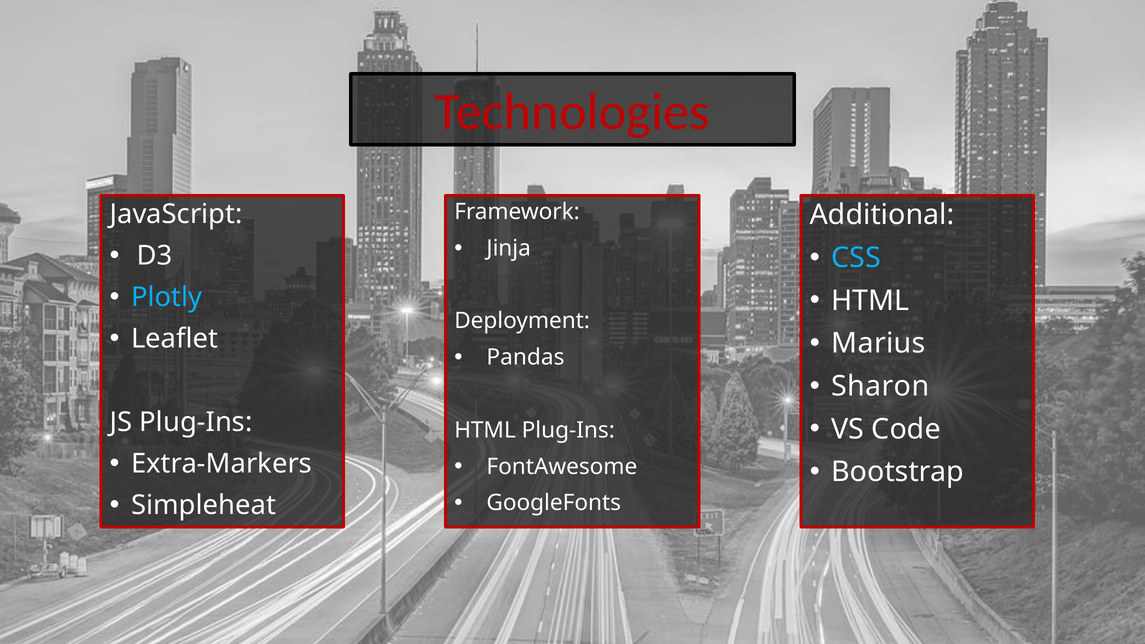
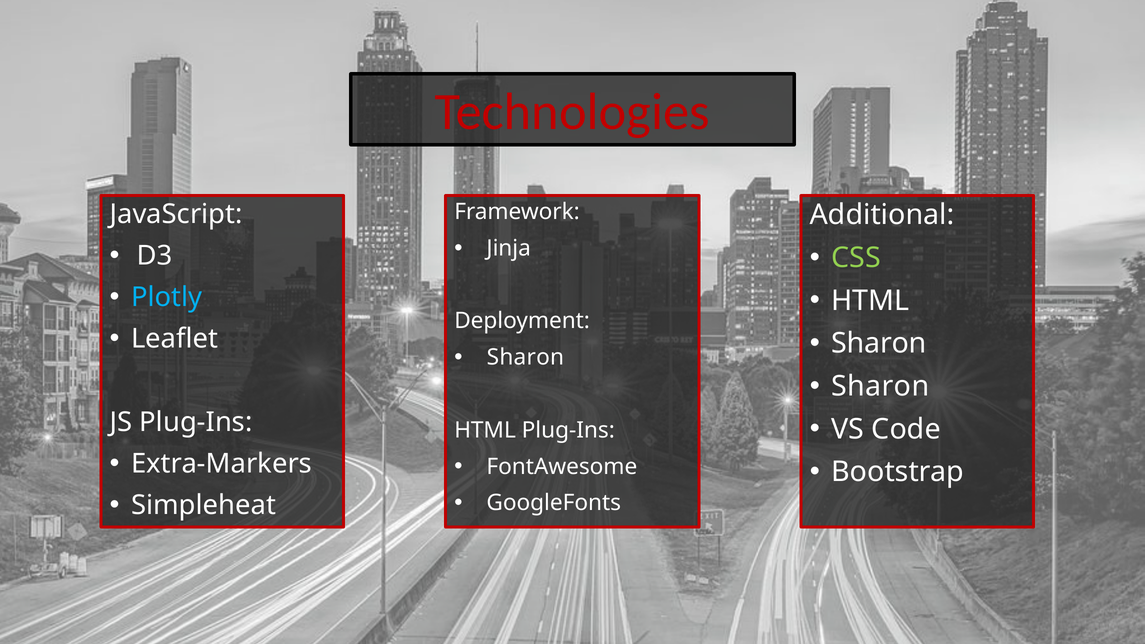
CSS colour: light blue -> light green
Marius at (879, 344): Marius -> Sharon
Pandas at (525, 357): Pandas -> Sharon
